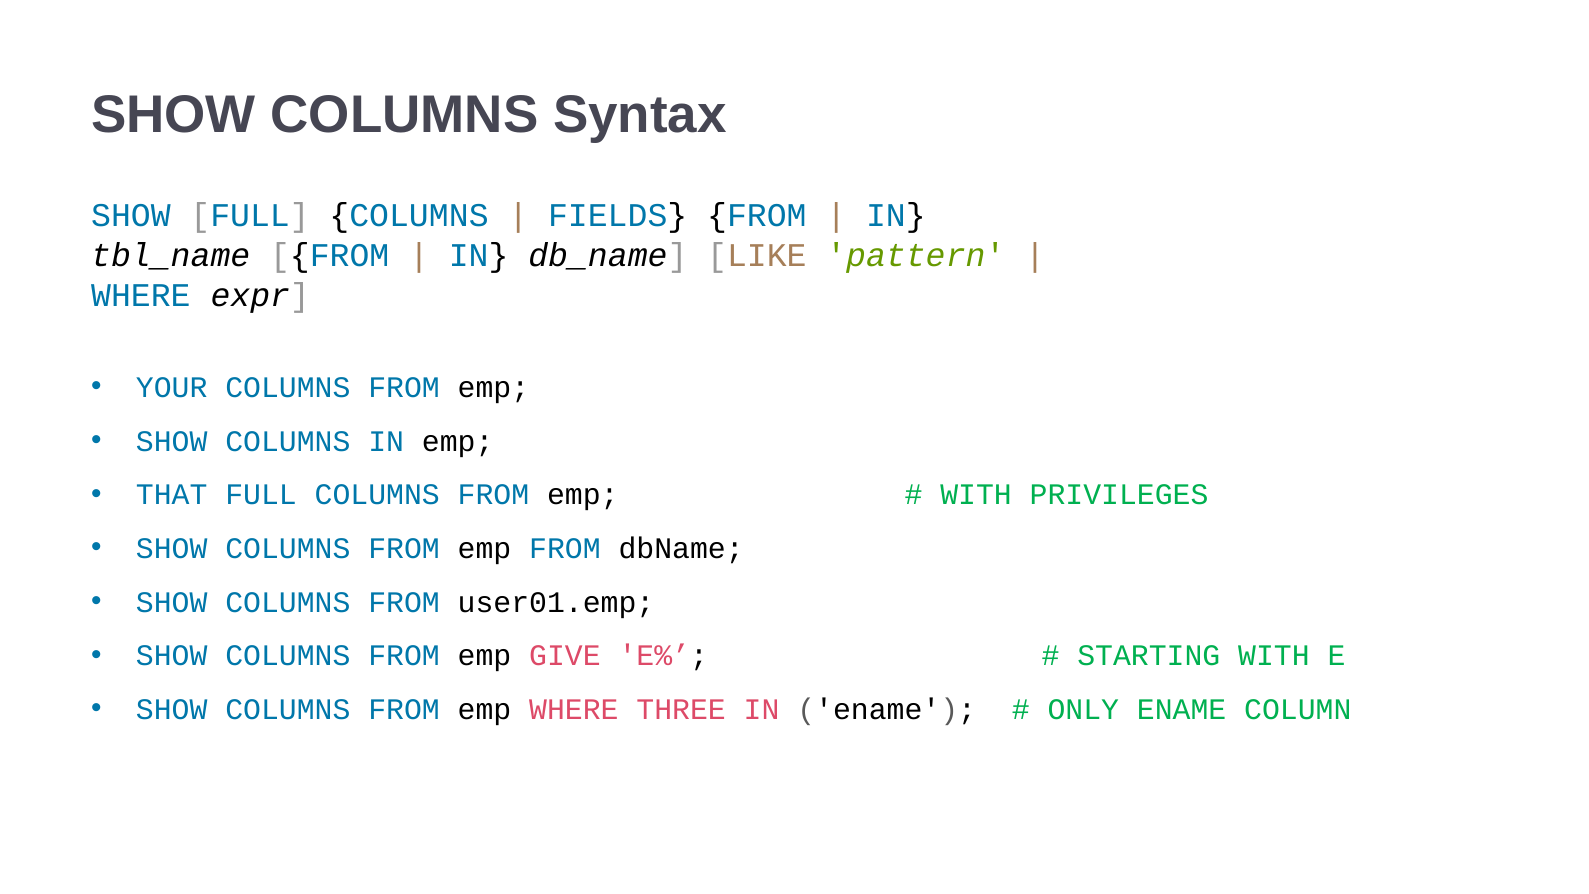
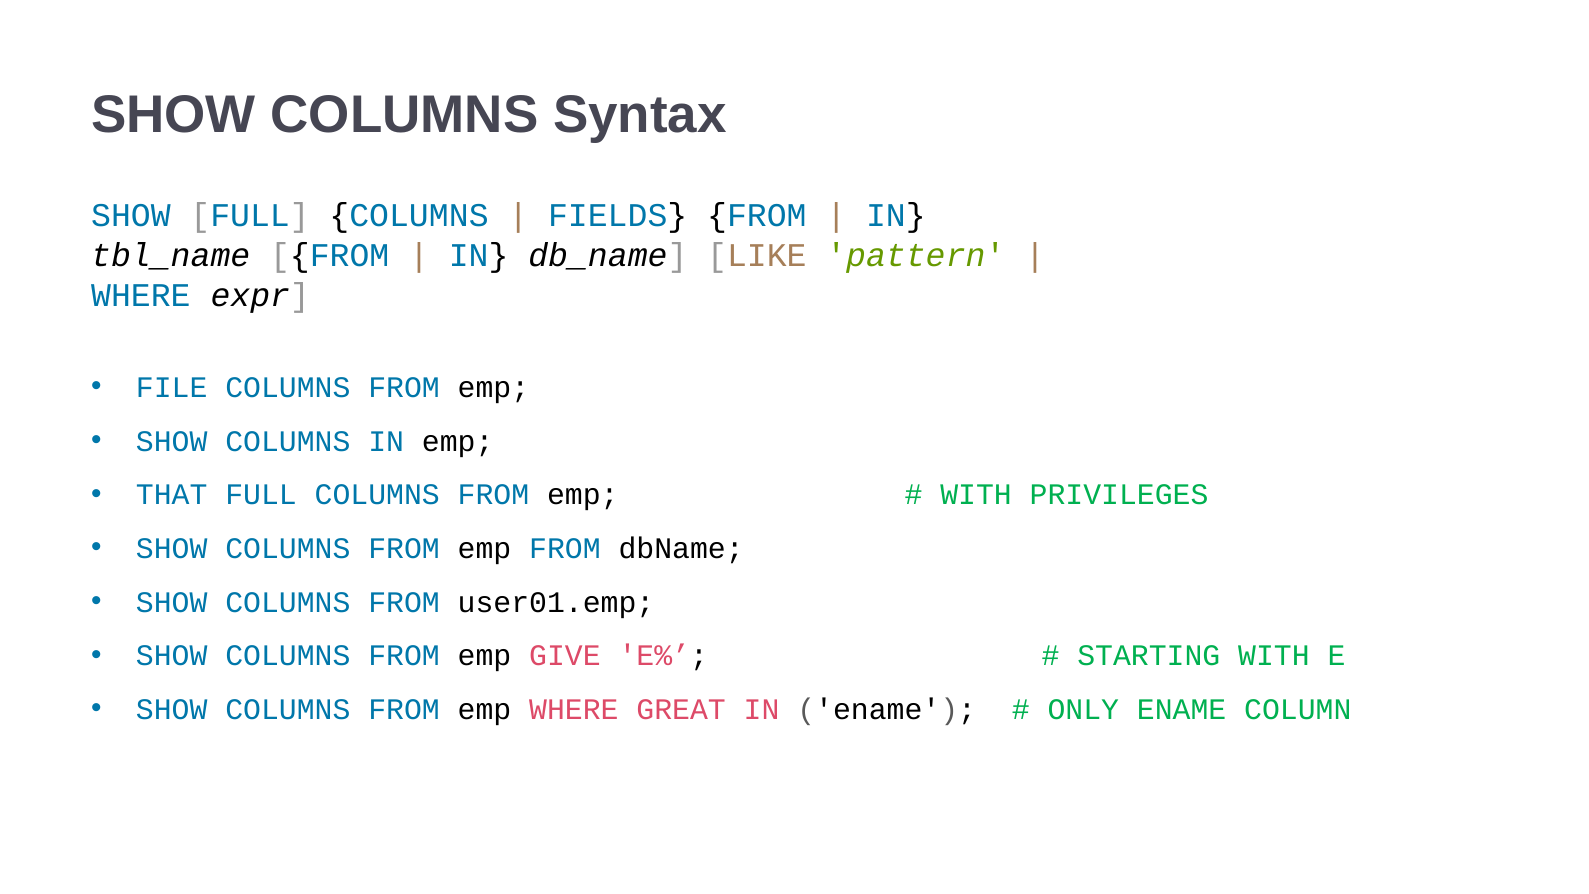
YOUR: YOUR -> FILE
THREE: THREE -> GREAT
